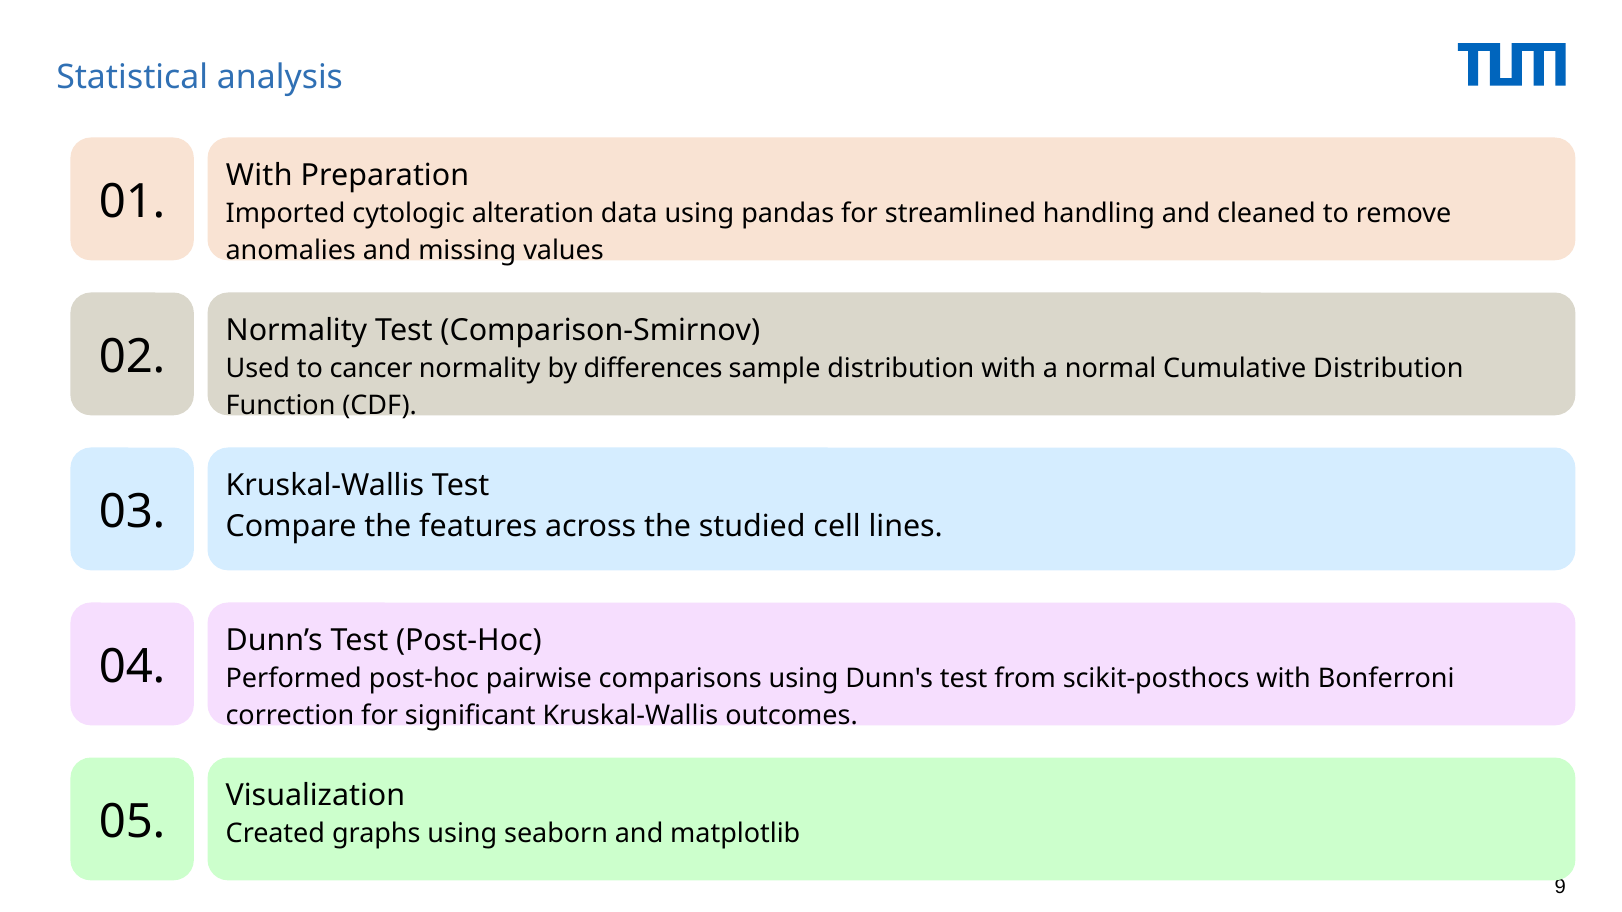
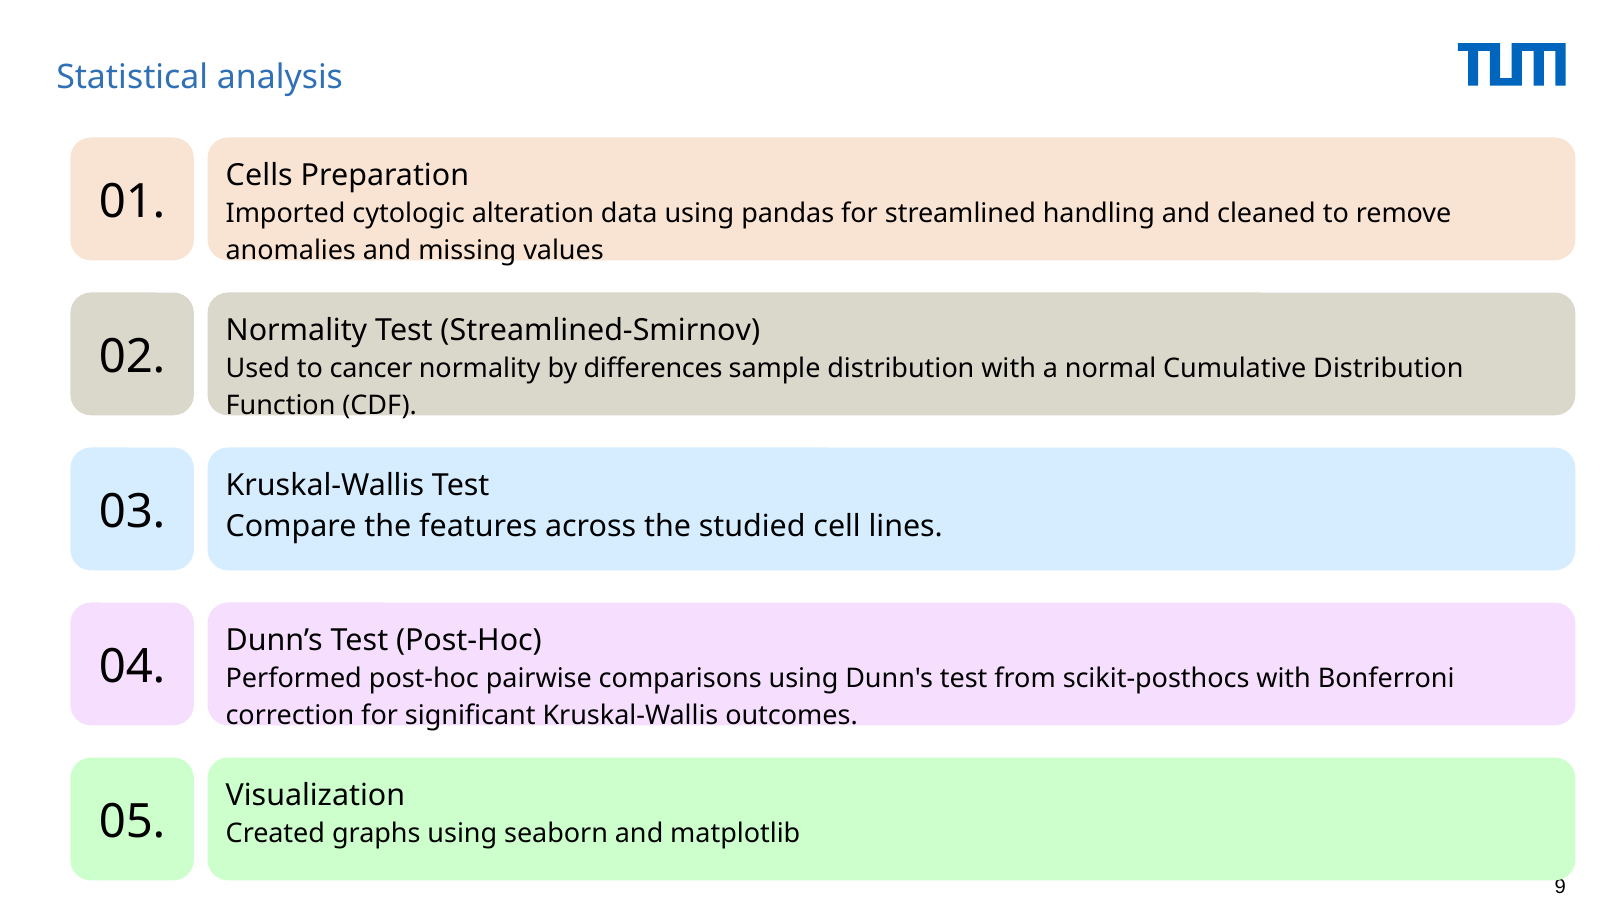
With at (259, 175): With -> Cells
Comparison-Smirnov: Comparison-Smirnov -> Streamlined-Smirnov
